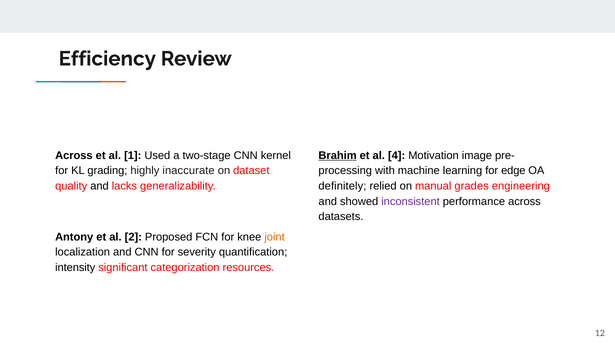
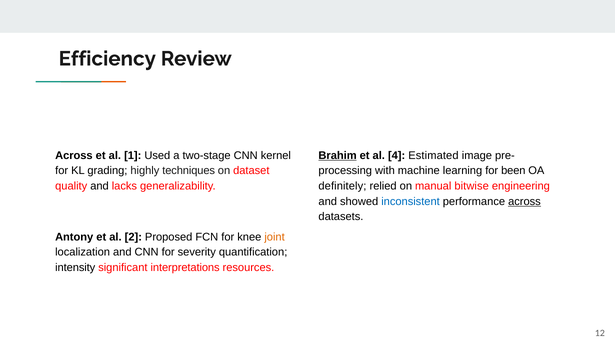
Motivation: Motivation -> Estimated
inaccurate: inaccurate -> techniques
edge: edge -> been
grades: grades -> bitwise
inconsistent colour: purple -> blue
across at (524, 201) underline: none -> present
categorization: categorization -> interpretations
